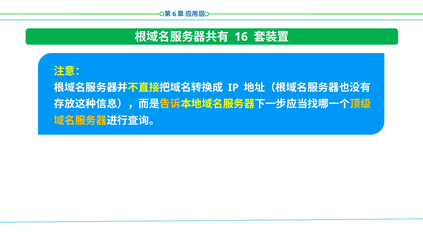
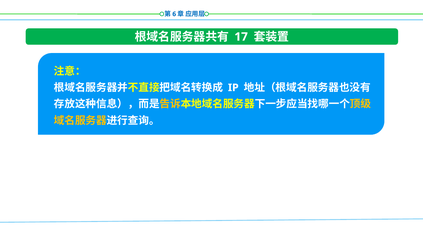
16: 16 -> 17
